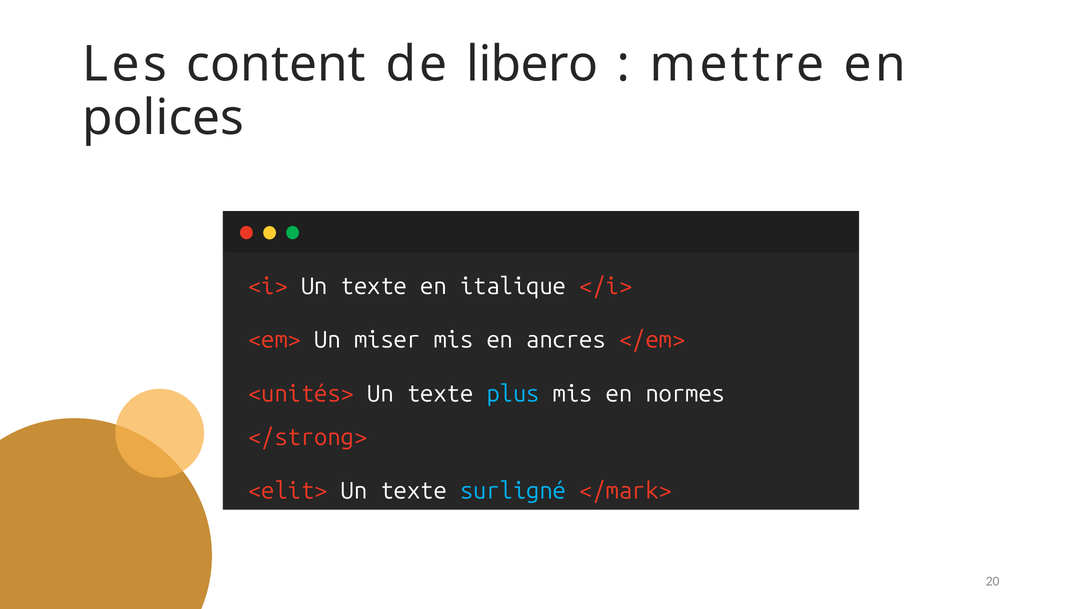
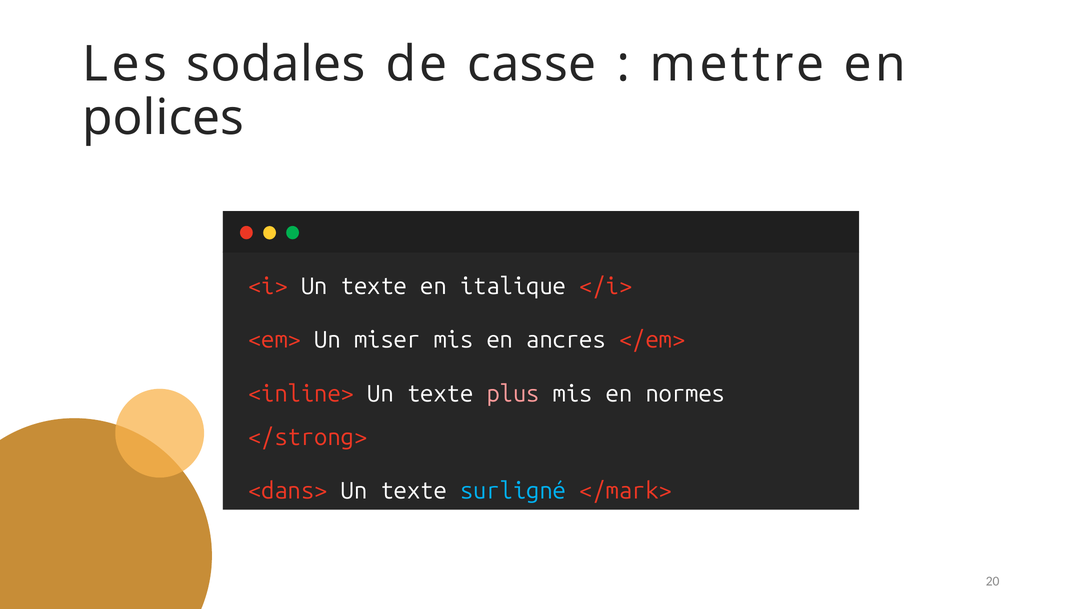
content: content -> sodales
libero: libero -> casse
<unités>: <unités> -> <inline>
plus colour: light blue -> pink
<elit>: <elit> -> <dans>
